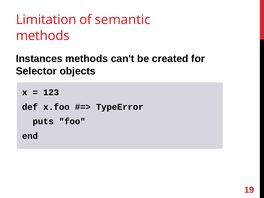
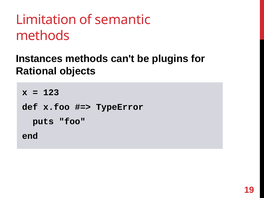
created: created -> plugins
Selector: Selector -> Rational
